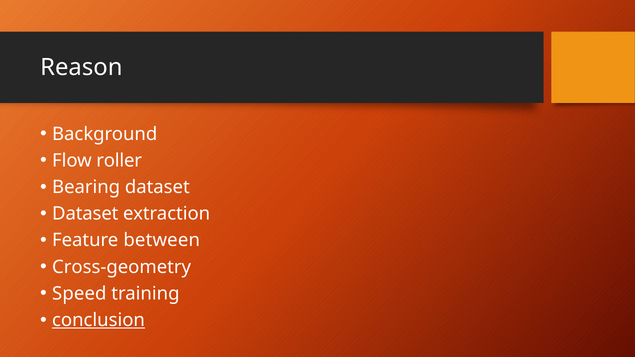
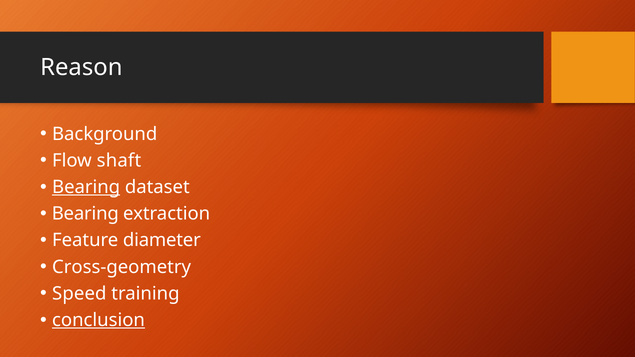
roller: roller -> shaft
Bearing at (86, 187) underline: none -> present
Dataset at (85, 214): Dataset -> Bearing
between: between -> diameter
